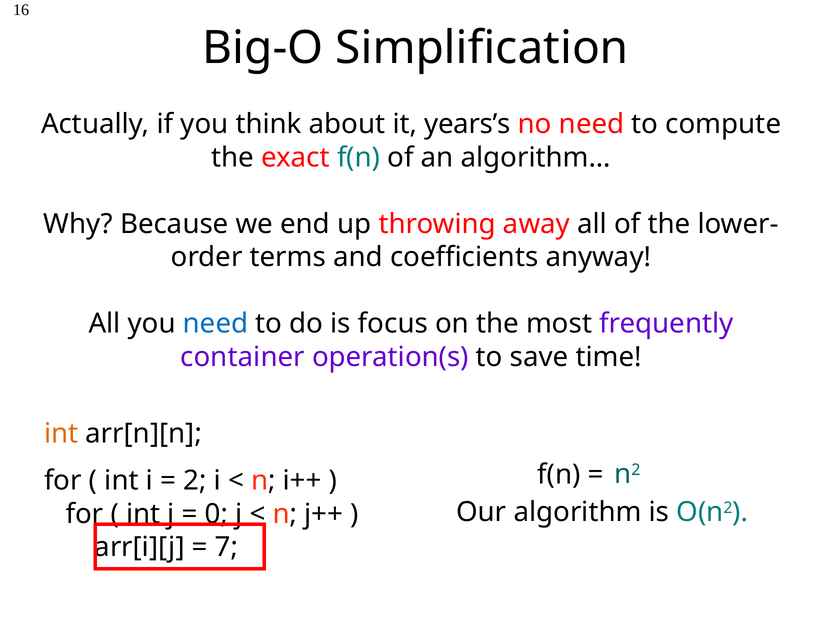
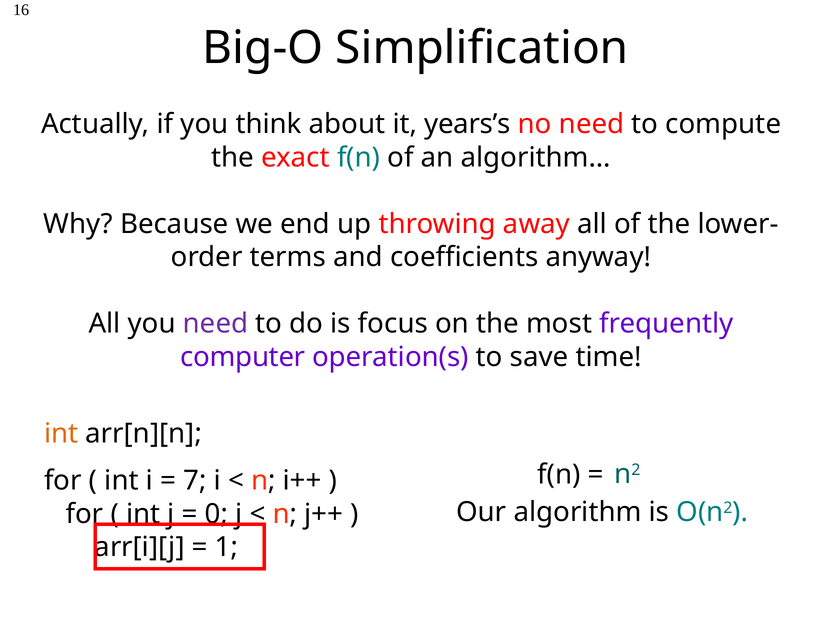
need at (216, 324) colour: blue -> purple
container: container -> computer
2: 2 -> 7
7: 7 -> 1
